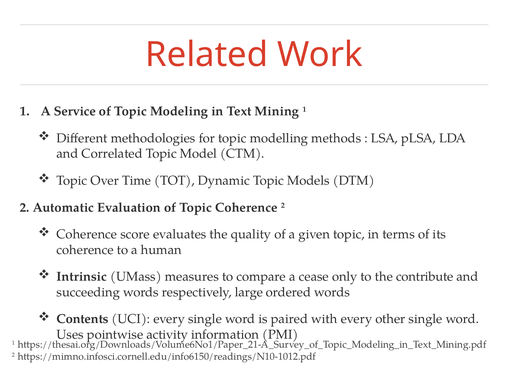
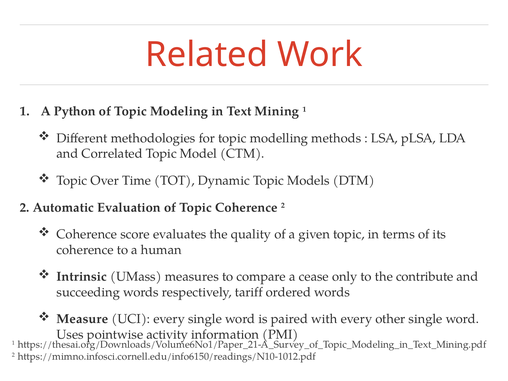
Service: Service -> Python
large: large -> tariff
Contents: Contents -> Measure
